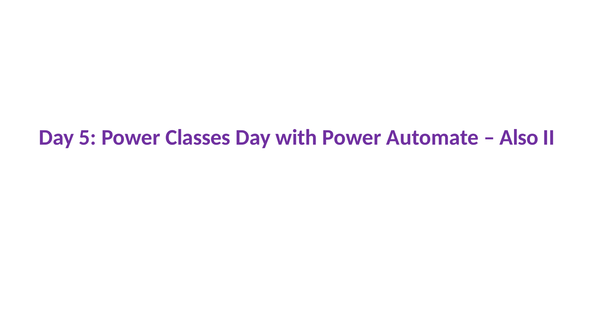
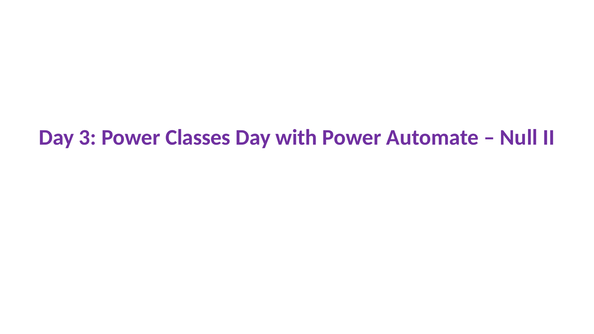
5: 5 -> 3
Also: Also -> Null
